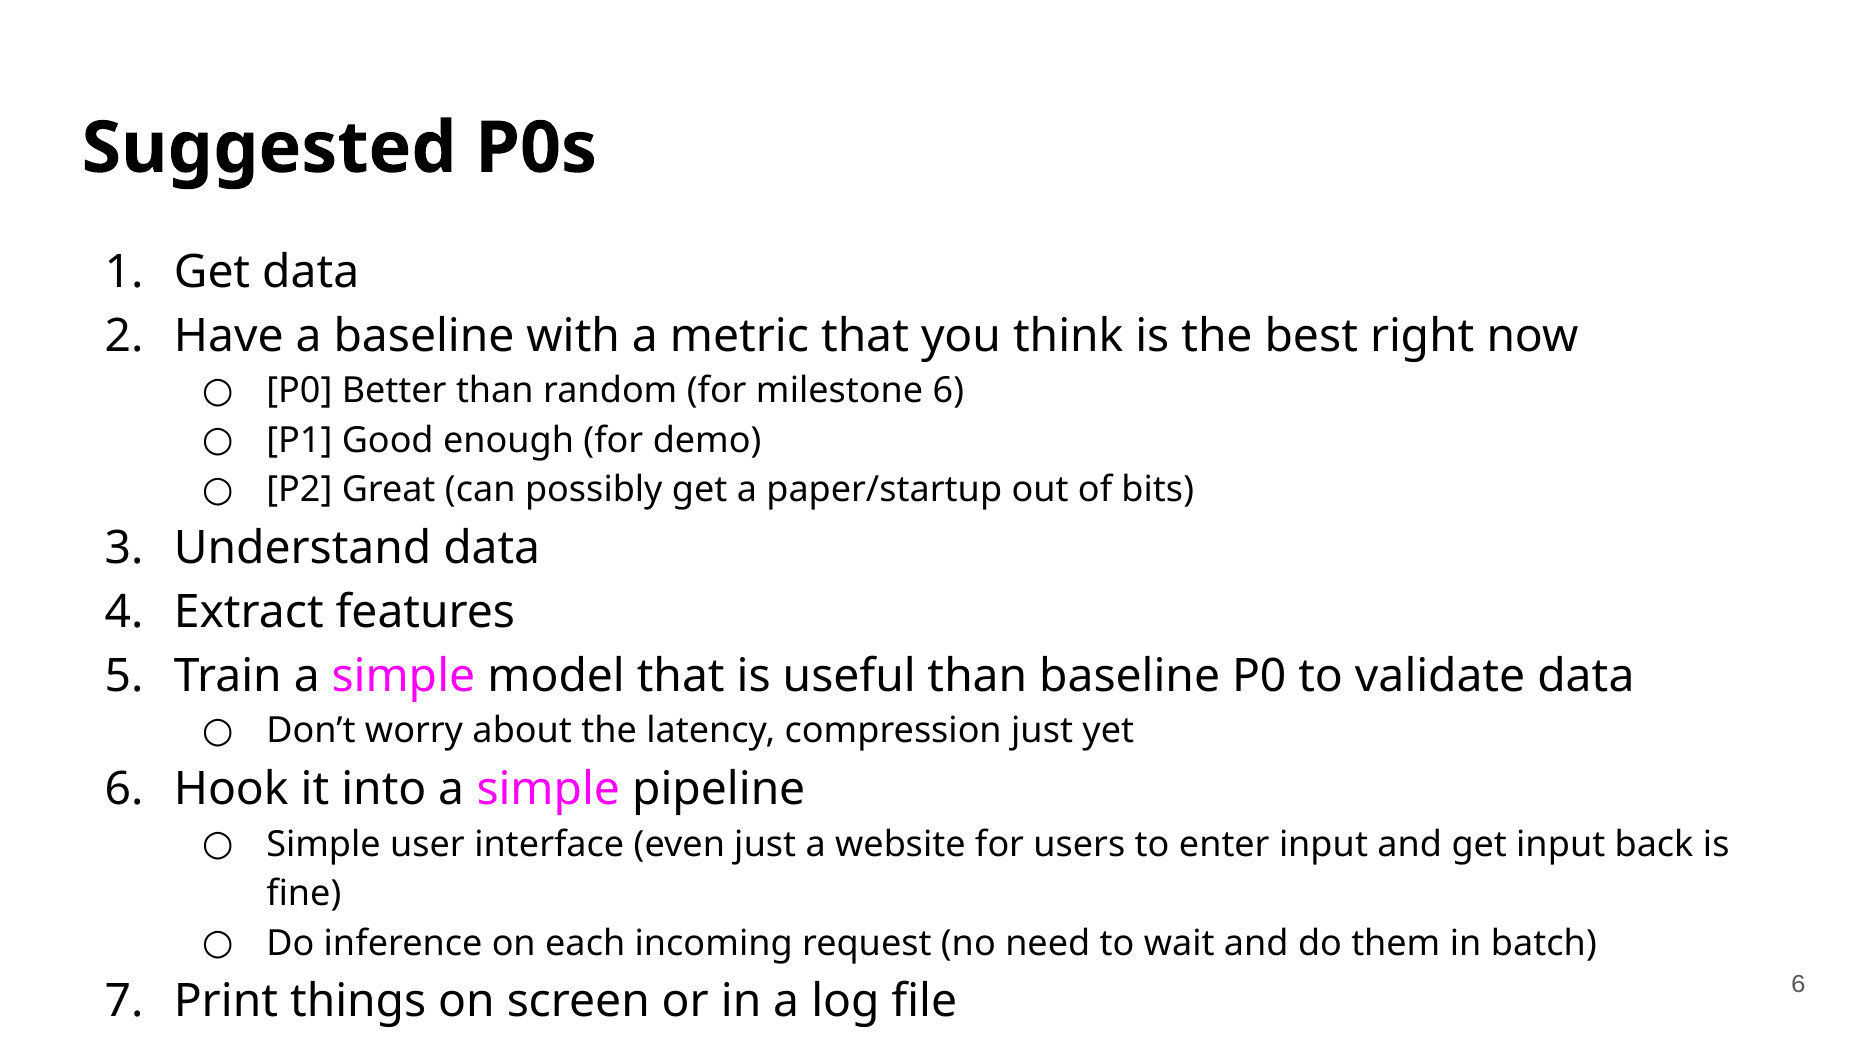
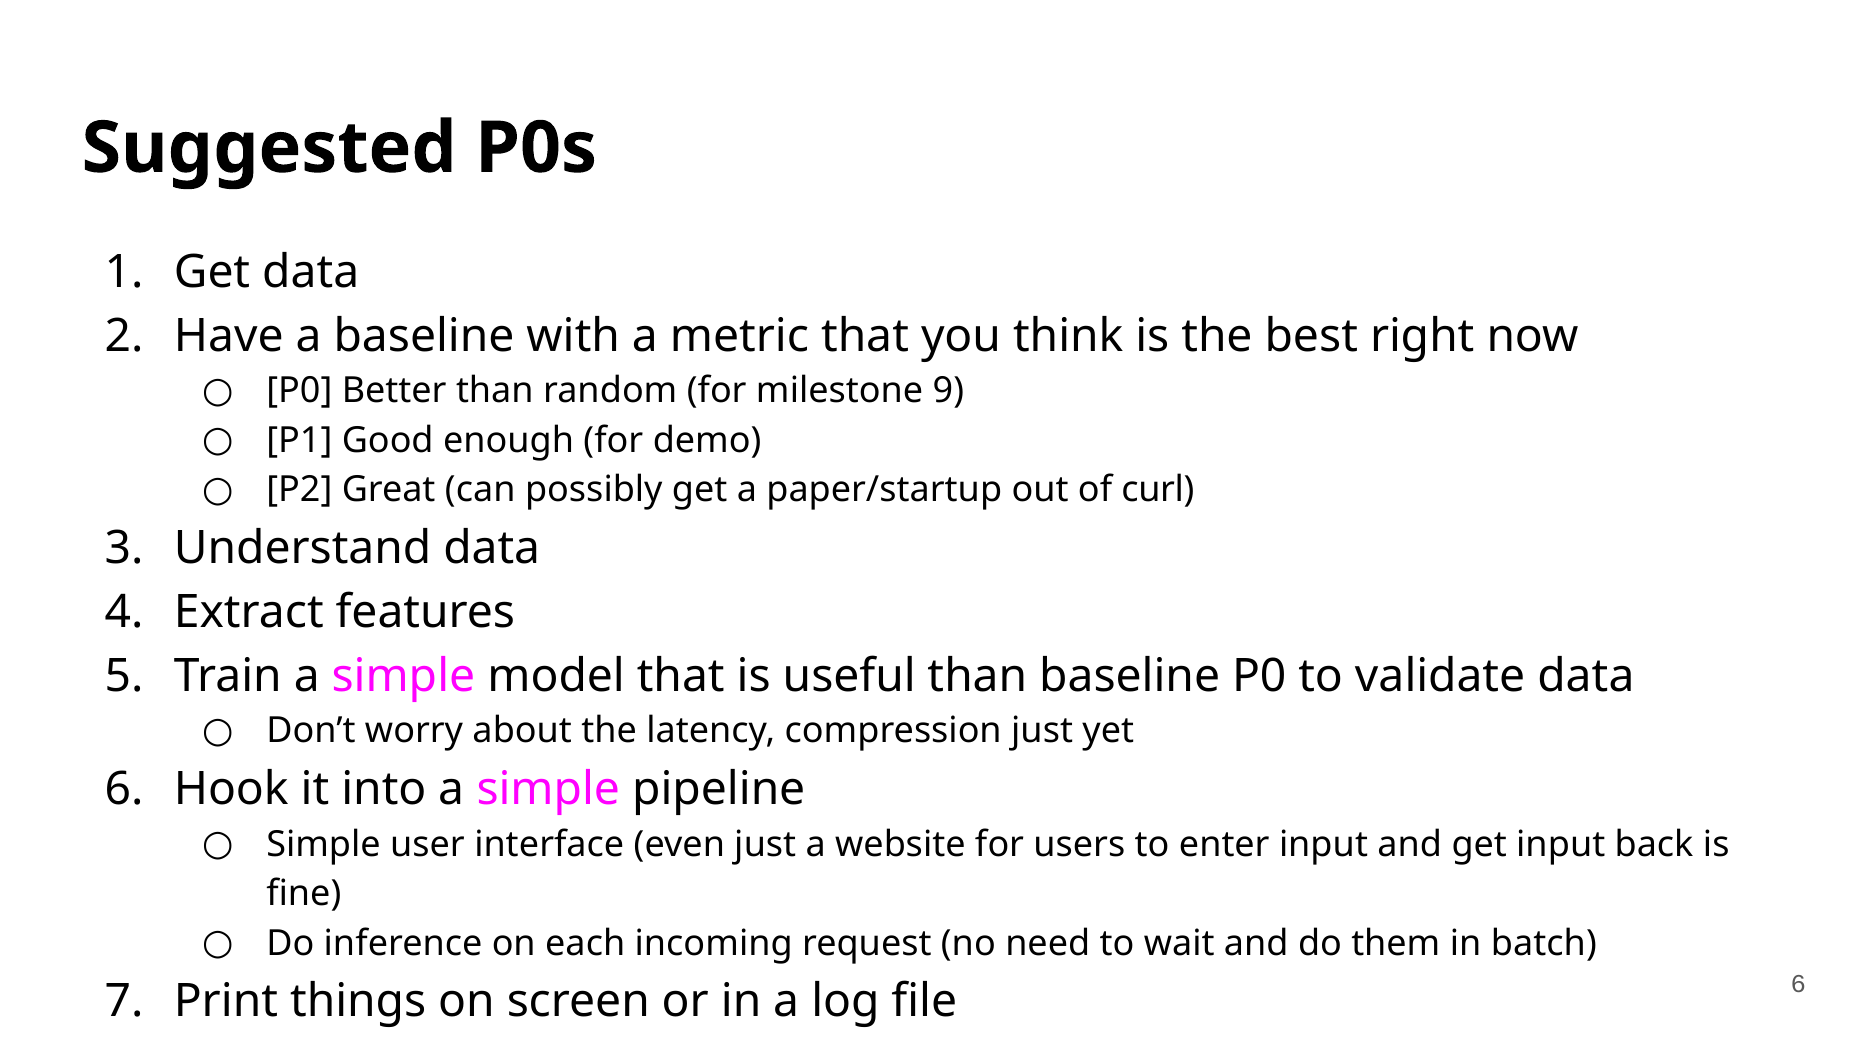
milestone 6: 6 -> 9
bits: bits -> curl
